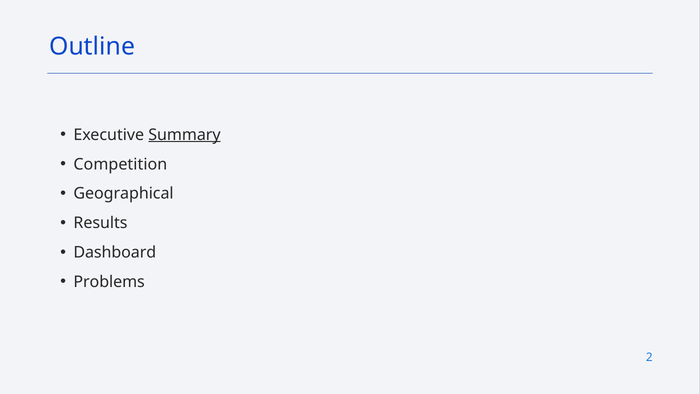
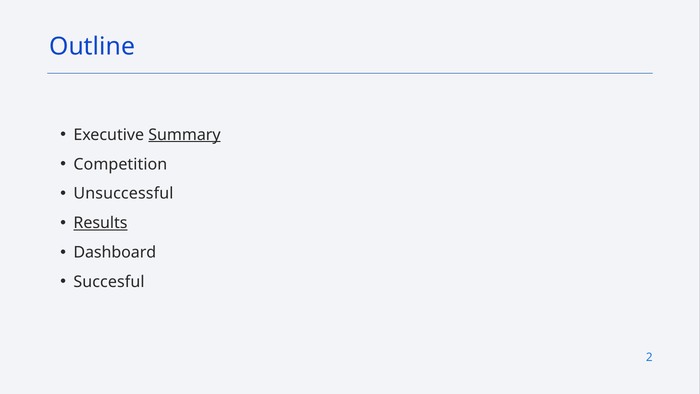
Geographical: Geographical -> Unsuccessful
Results underline: none -> present
Problems: Problems -> Succesful
